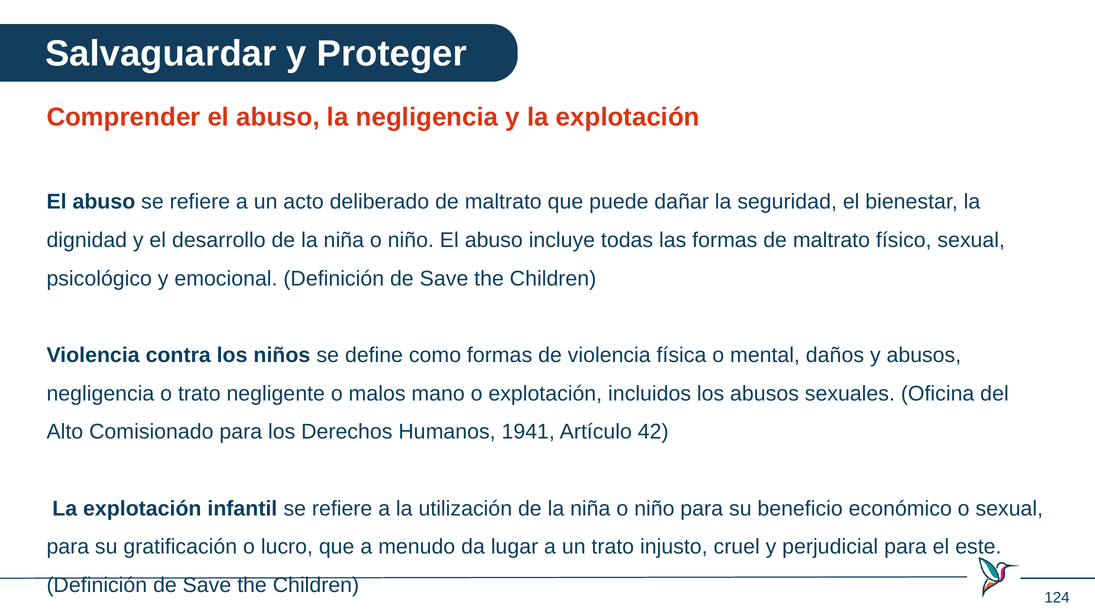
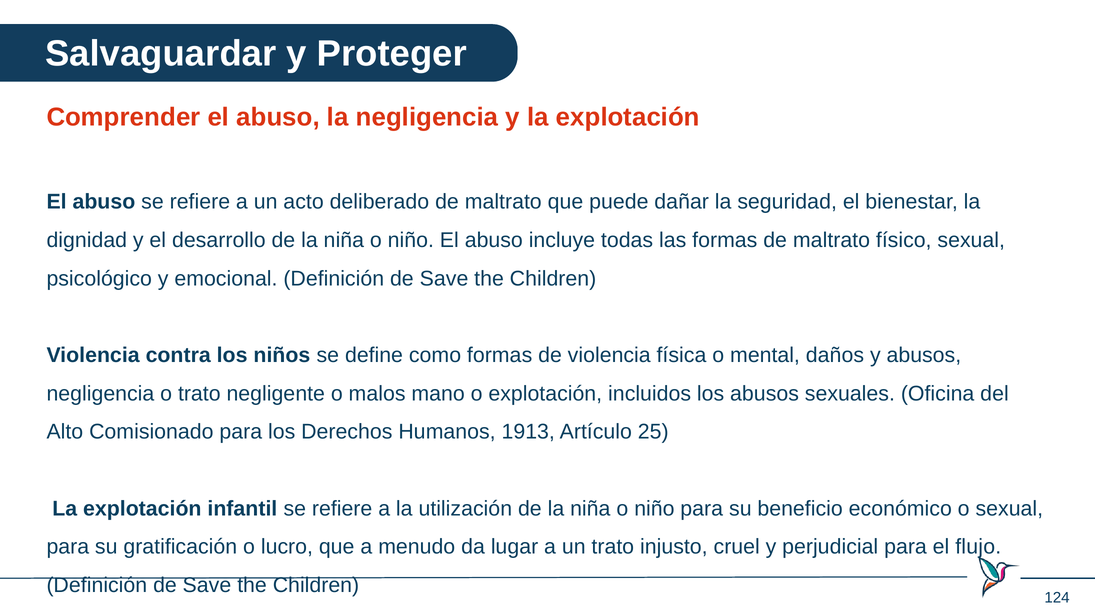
1941: 1941 -> 1913
42: 42 -> 25
este: este -> flujo
